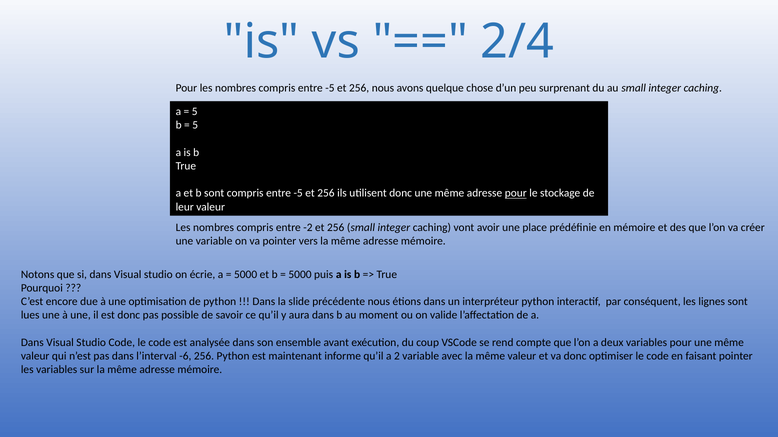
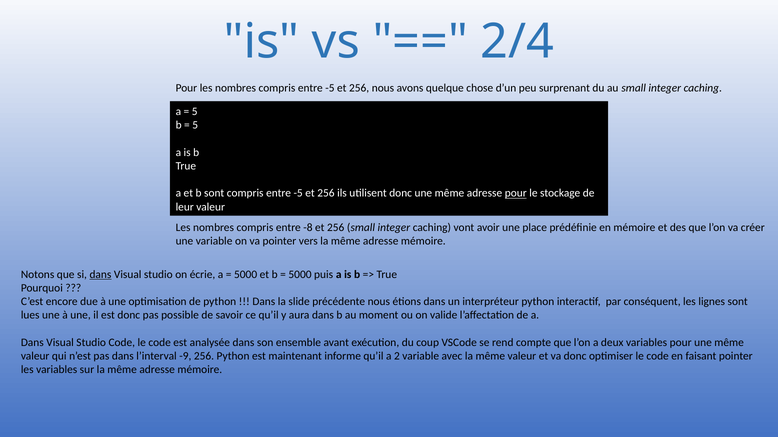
-2: -2 -> -8
dans at (100, 275) underline: none -> present
-6: -6 -> -9
